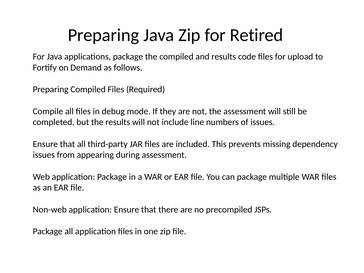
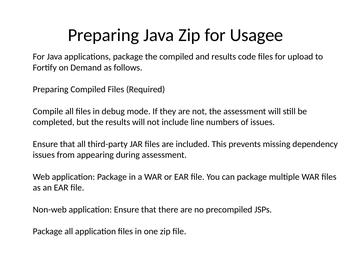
Retired: Retired -> Usagee
